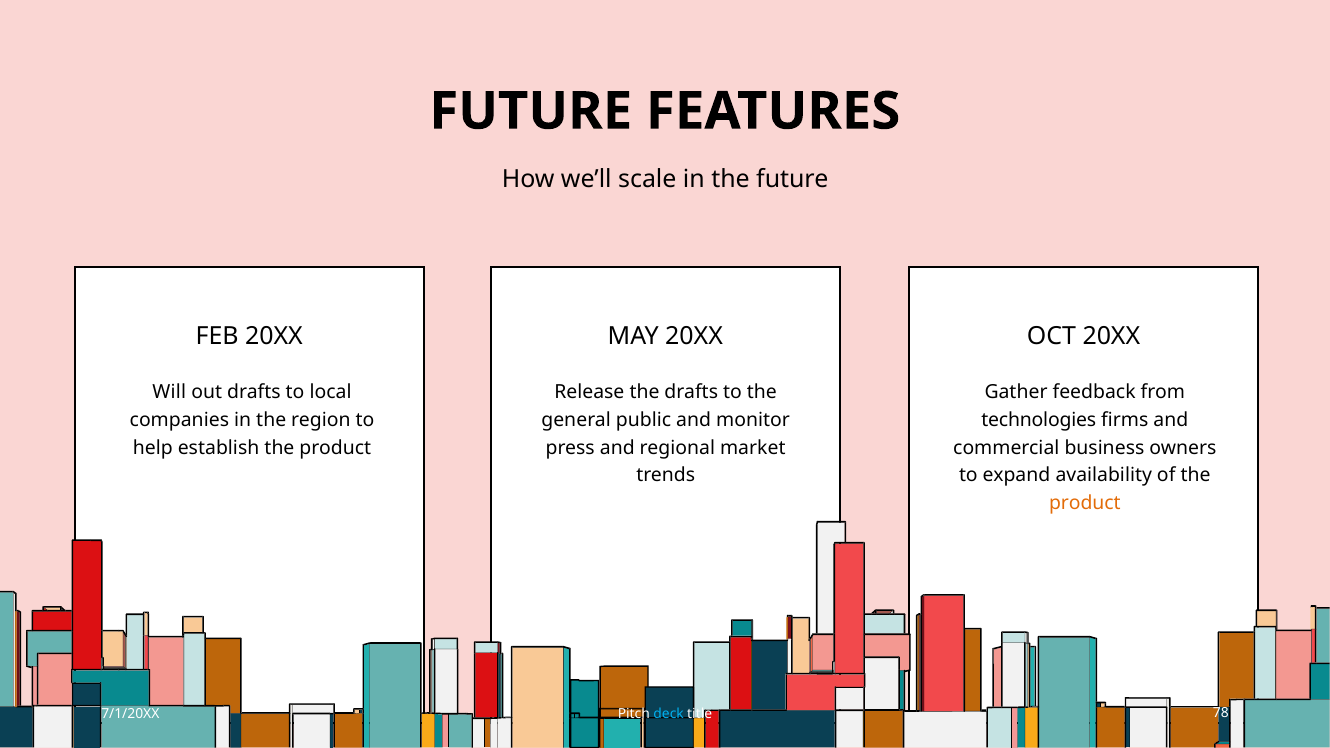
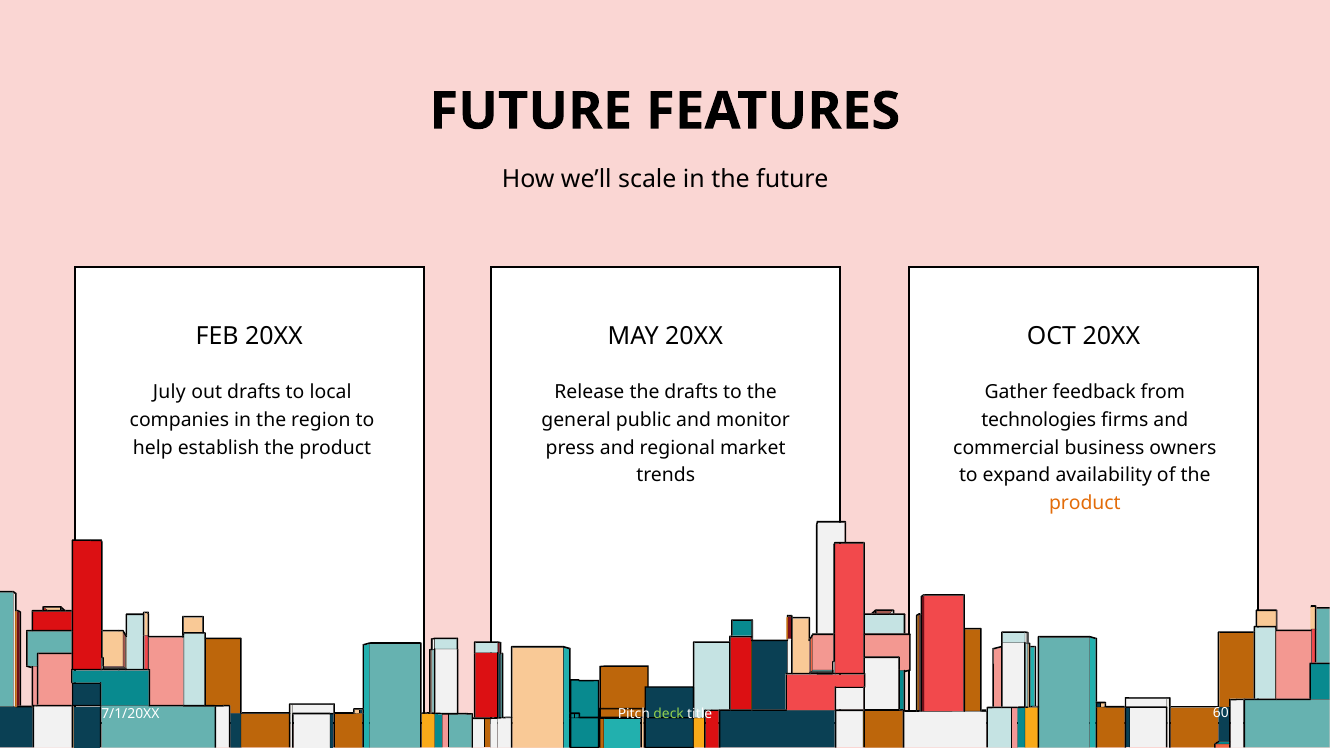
Will: Will -> July
deck colour: light blue -> light green
78: 78 -> 60
